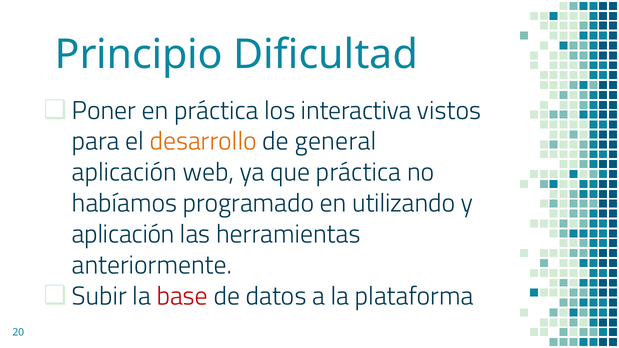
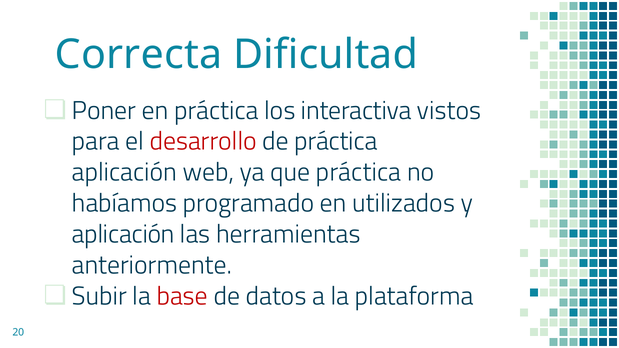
Principio: Principio -> Correcta
desarrollo colour: orange -> red
de general: general -> práctica
utilizando: utilizando -> utilizados
